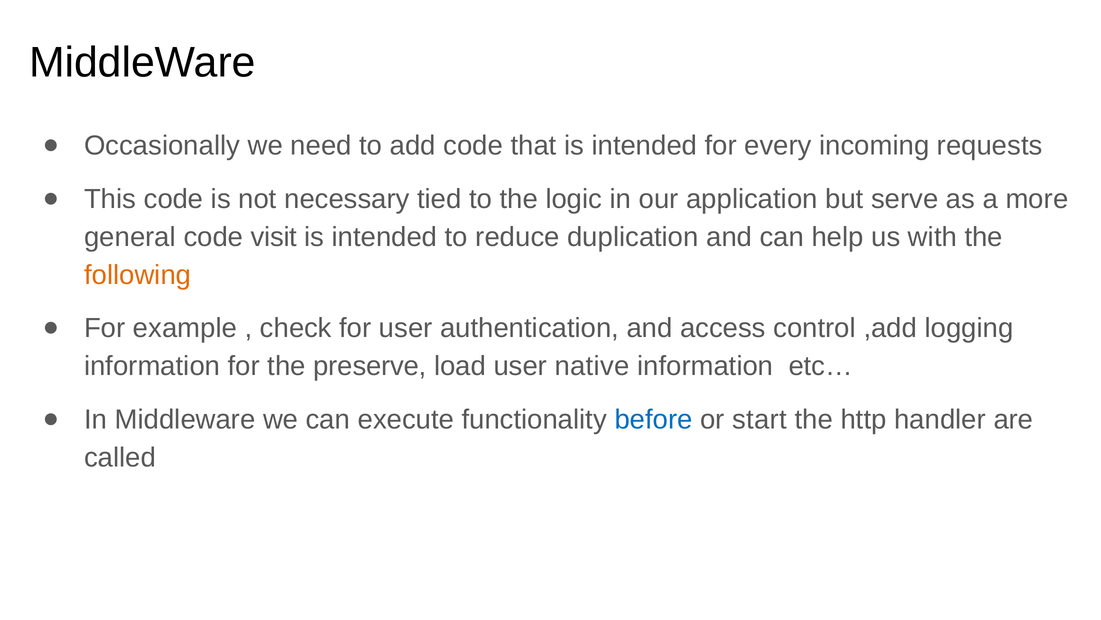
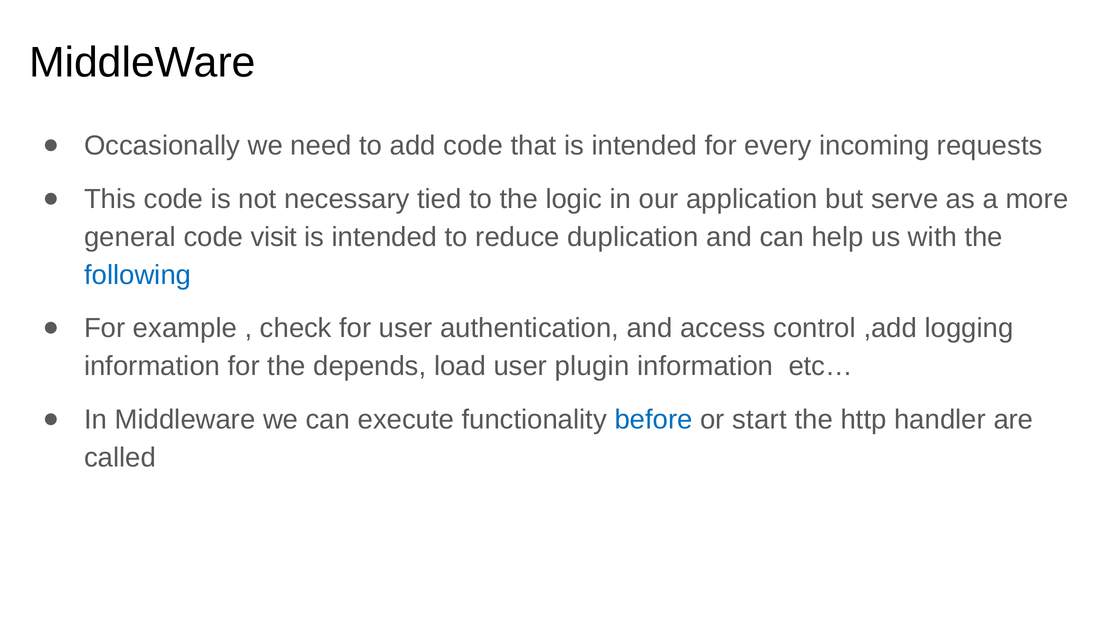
following colour: orange -> blue
preserve: preserve -> depends
native: native -> plugin
